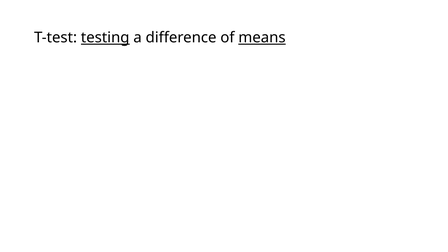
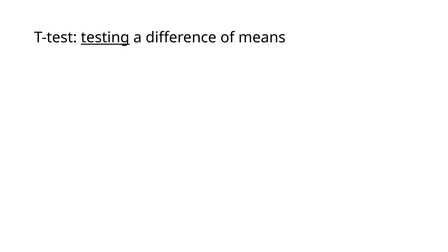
means underline: present -> none
